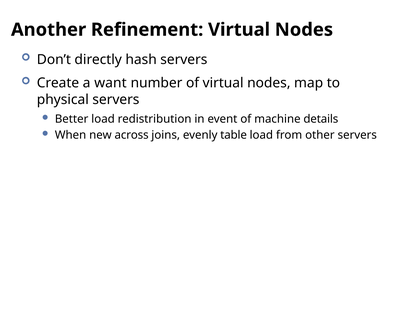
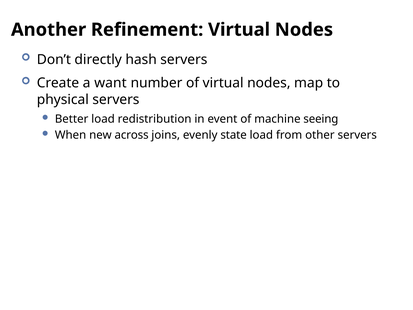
details: details -> seeing
table: table -> state
